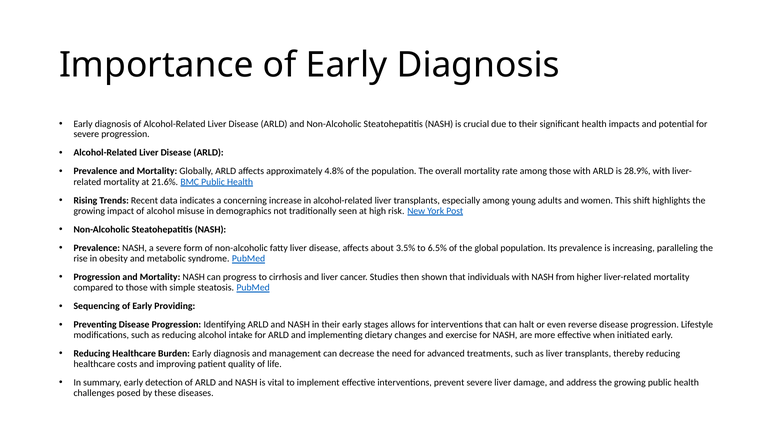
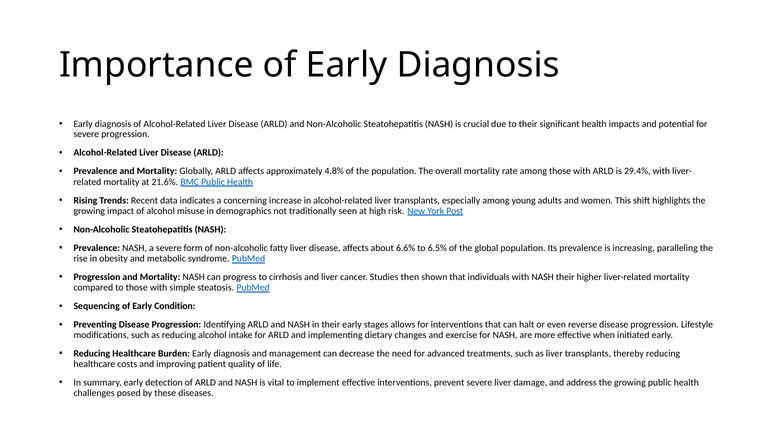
28.9%: 28.9% -> 29.4%
3.5%: 3.5% -> 6.6%
NASH from: from -> their
Providing: Providing -> Condition
